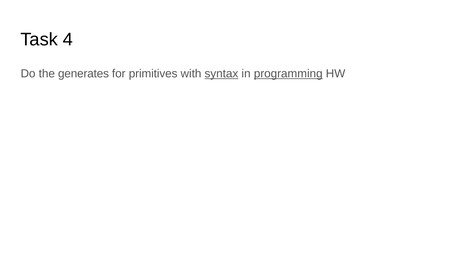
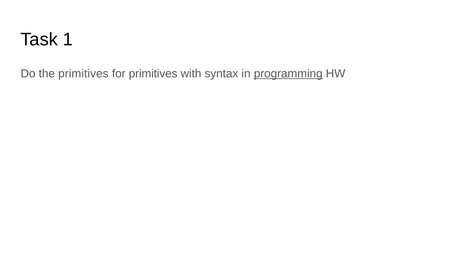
4: 4 -> 1
the generates: generates -> primitives
syntax underline: present -> none
